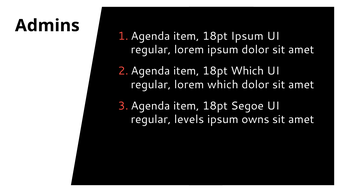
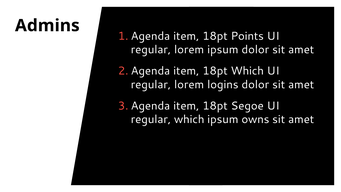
18pt Ipsum: Ipsum -> Points
lorem which: which -> logins
regular levels: levels -> which
